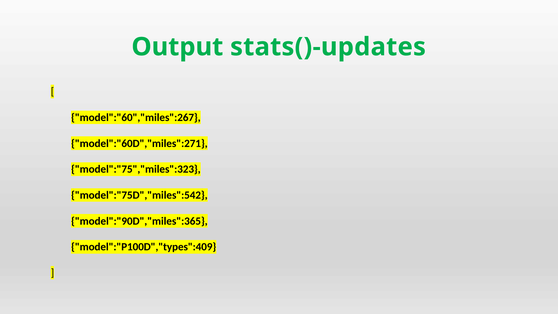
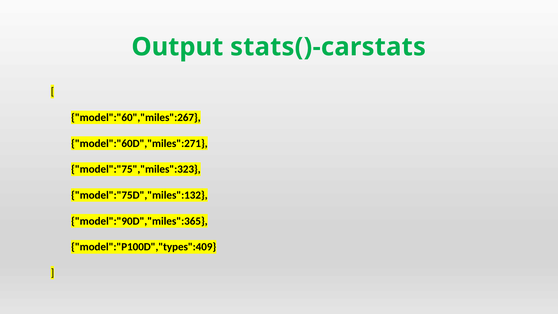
stats()-updates: stats()-updates -> stats()-carstats
model":"75D","miles":542: model":"75D","miles":542 -> model":"75D","miles":132
